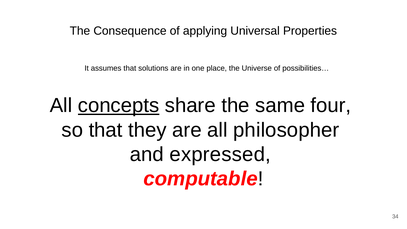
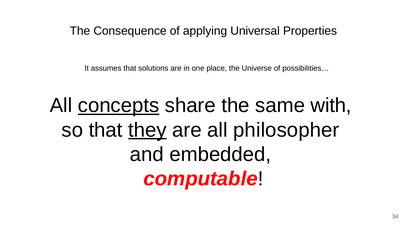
four: four -> with
they underline: none -> present
expressed: expressed -> embedded
